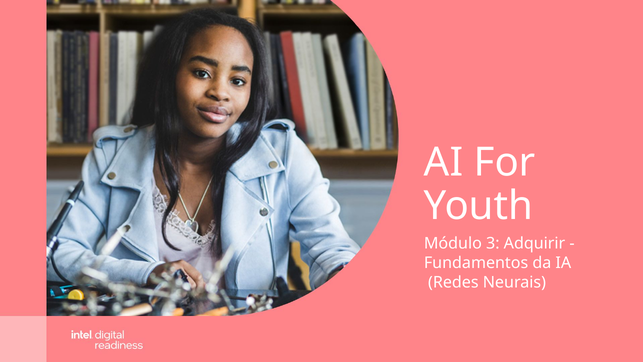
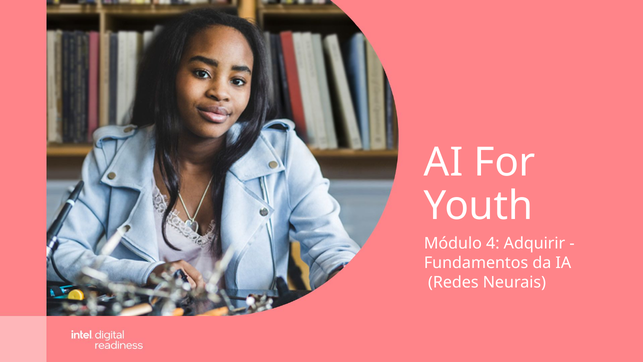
3: 3 -> 4
